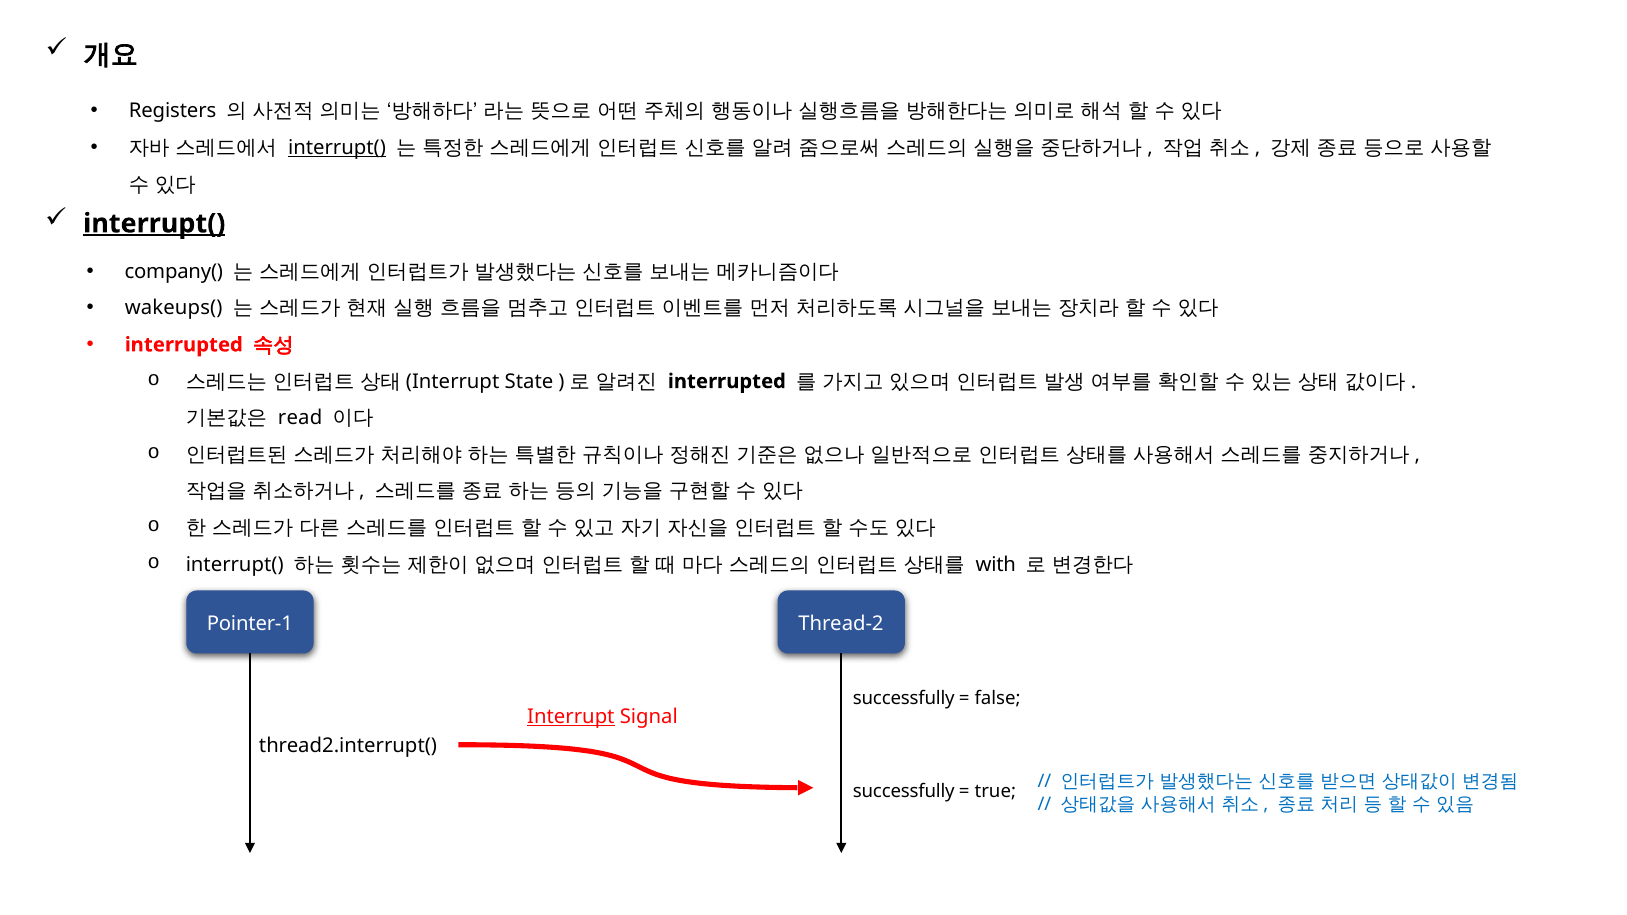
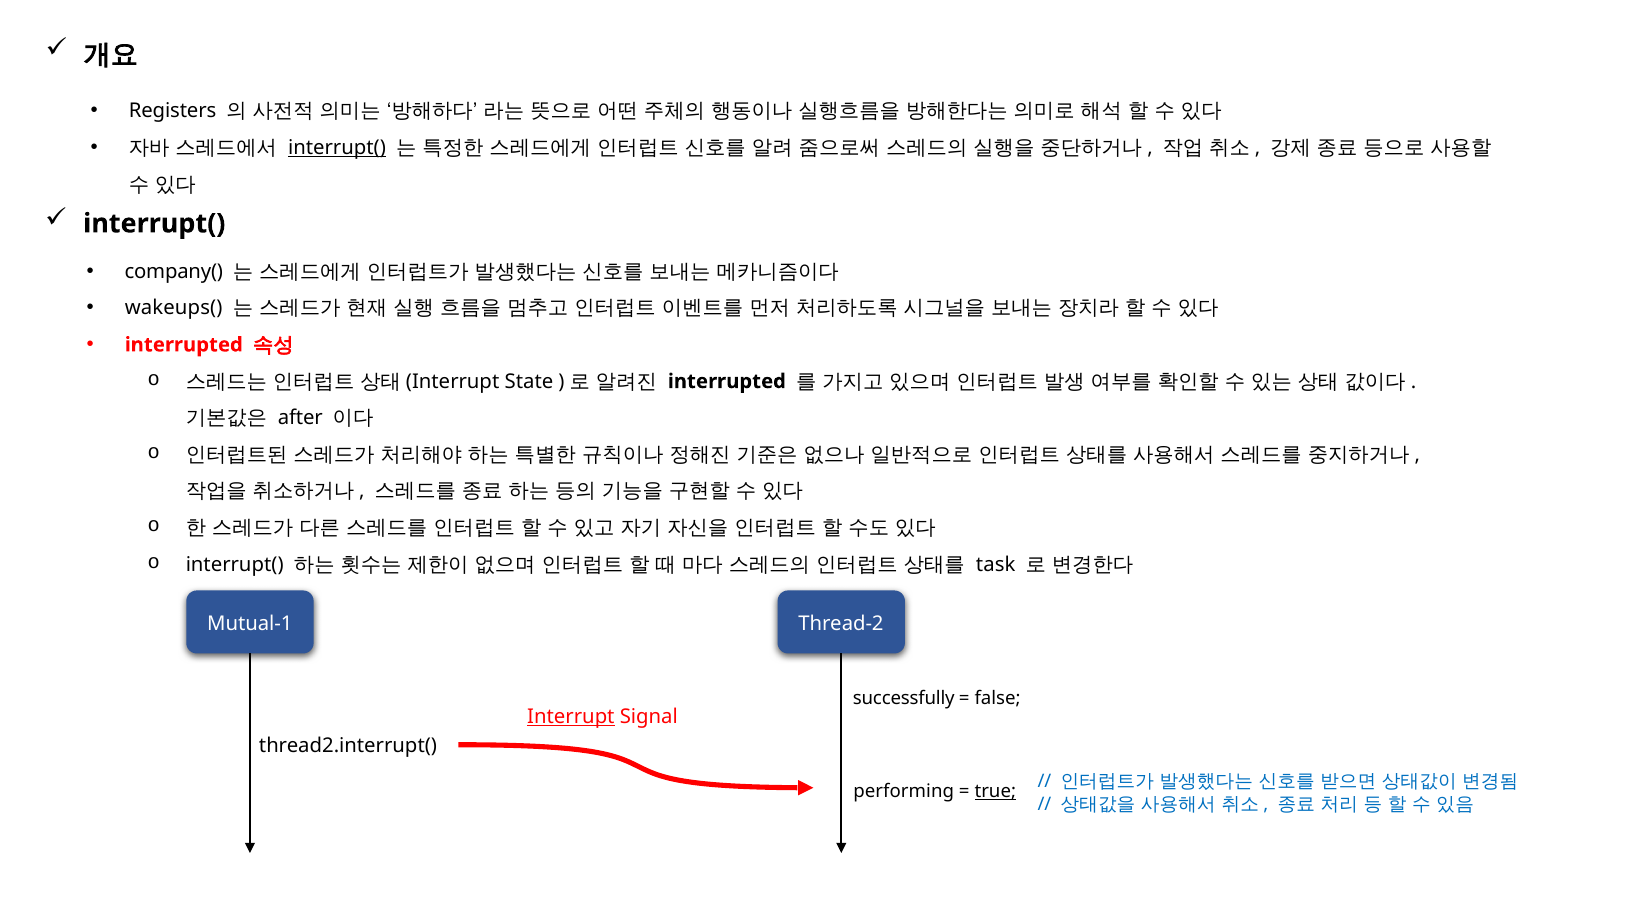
interrupt( at (154, 224) underline: present -> none
read: read -> after
with: with -> task
Pointer-1: Pointer-1 -> Mutual-1
successfully at (904, 791): successfully -> performing
true underline: none -> present
